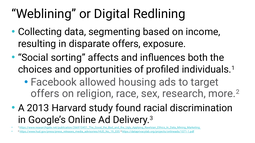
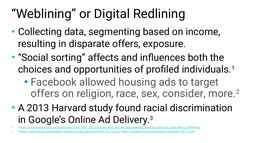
research: research -> consider
